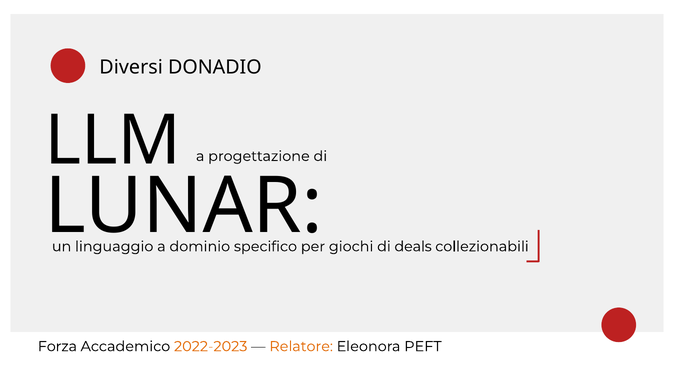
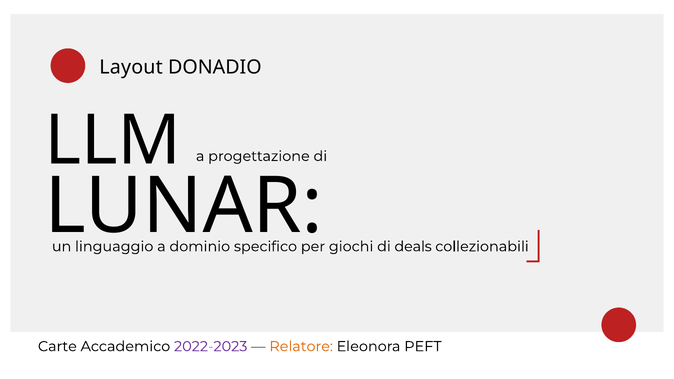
Diversi: Diversi -> Layout
Forza: Forza -> Carte
2022-2023 colour: orange -> purple
